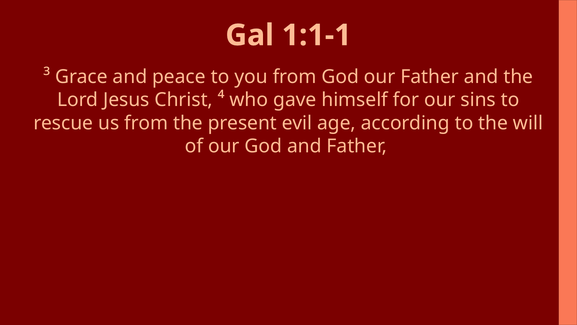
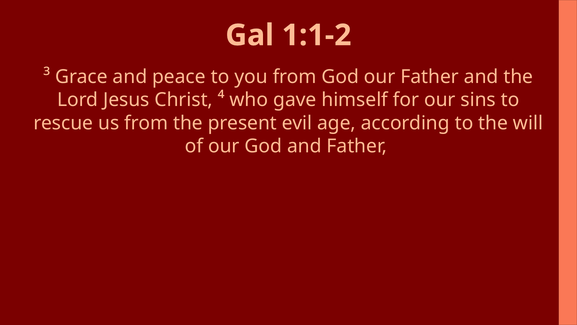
1:1-1: 1:1-1 -> 1:1-2
